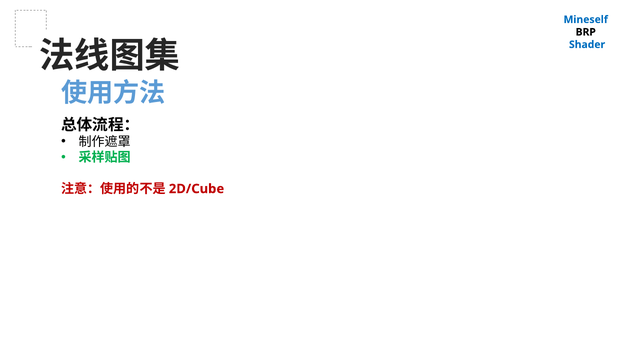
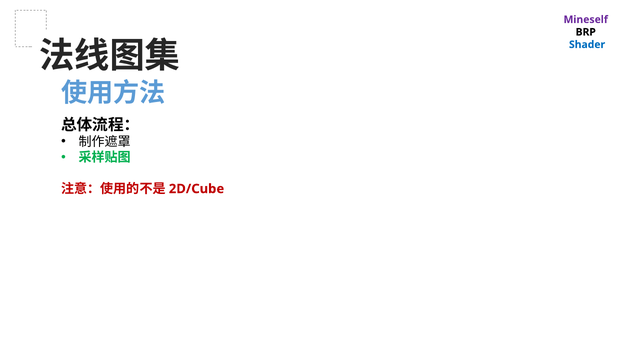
Mineself colour: blue -> purple
